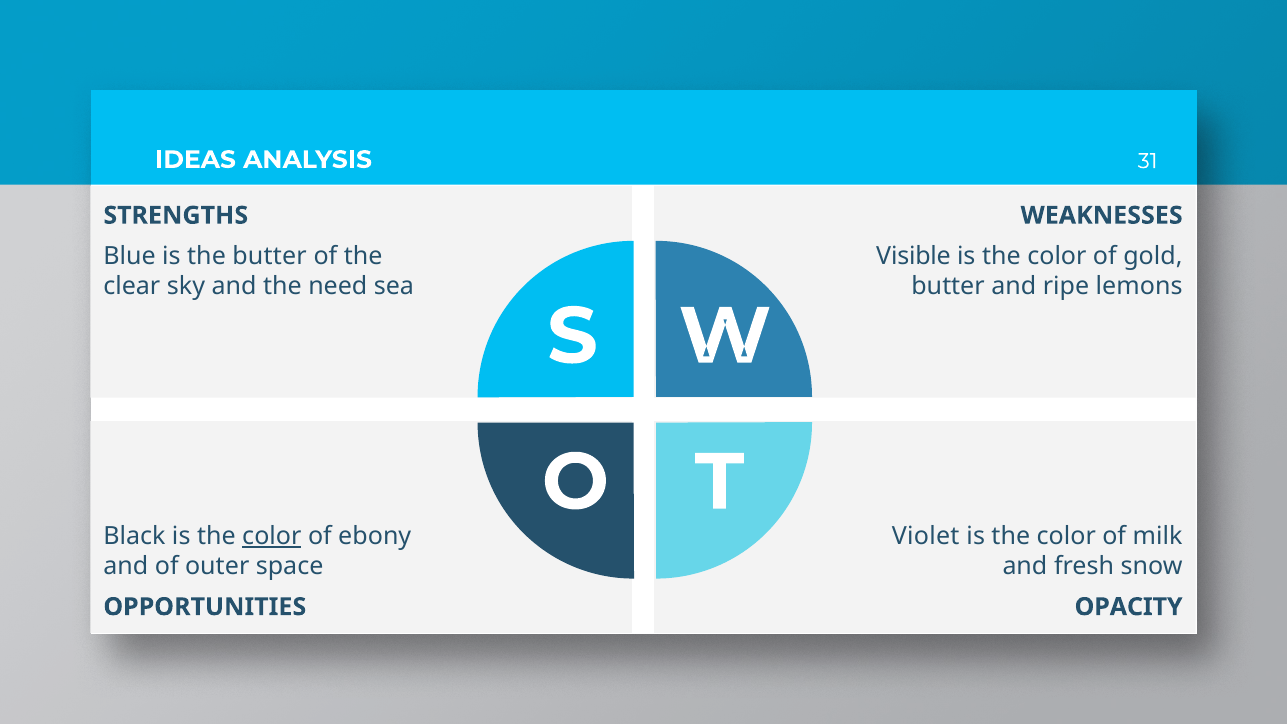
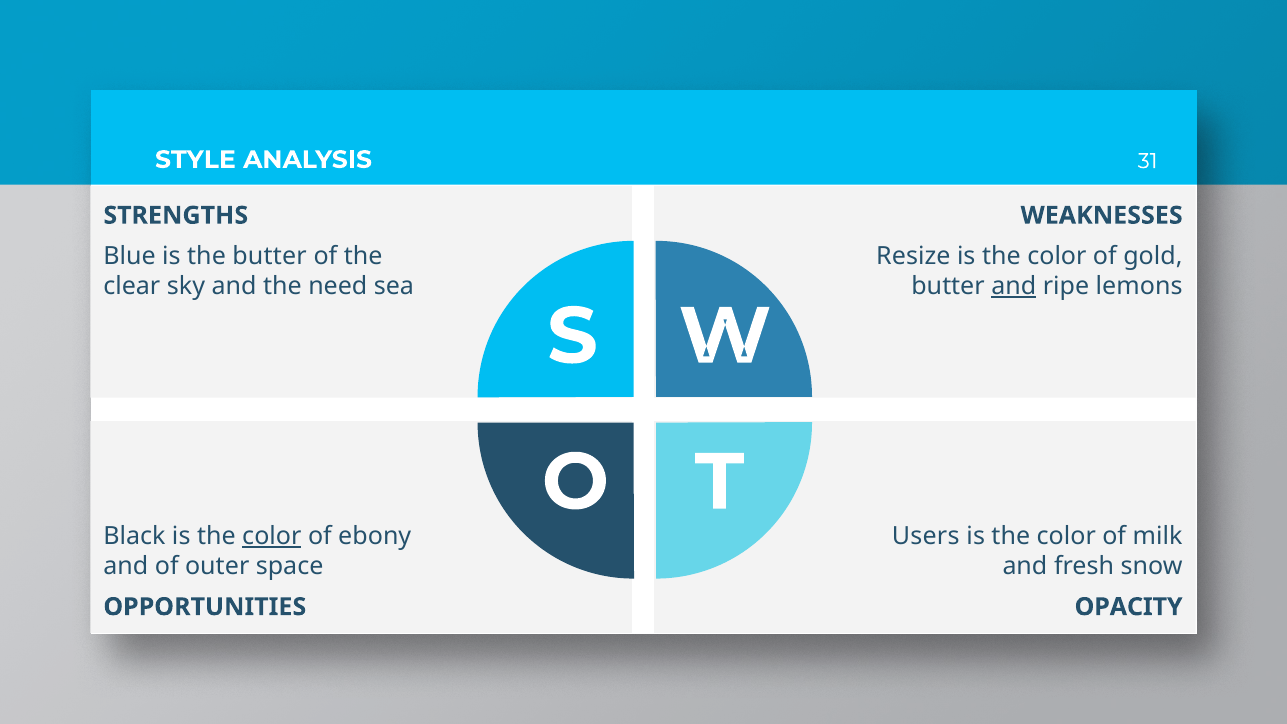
IDEAS: IDEAS -> STYLE
Visible: Visible -> Resize
and at (1014, 286) underline: none -> present
Violet: Violet -> Users
